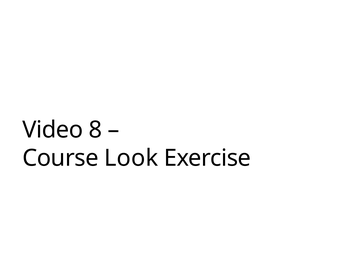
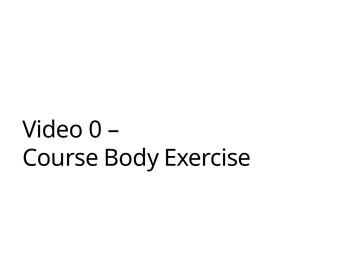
8: 8 -> 0
Look: Look -> Body
